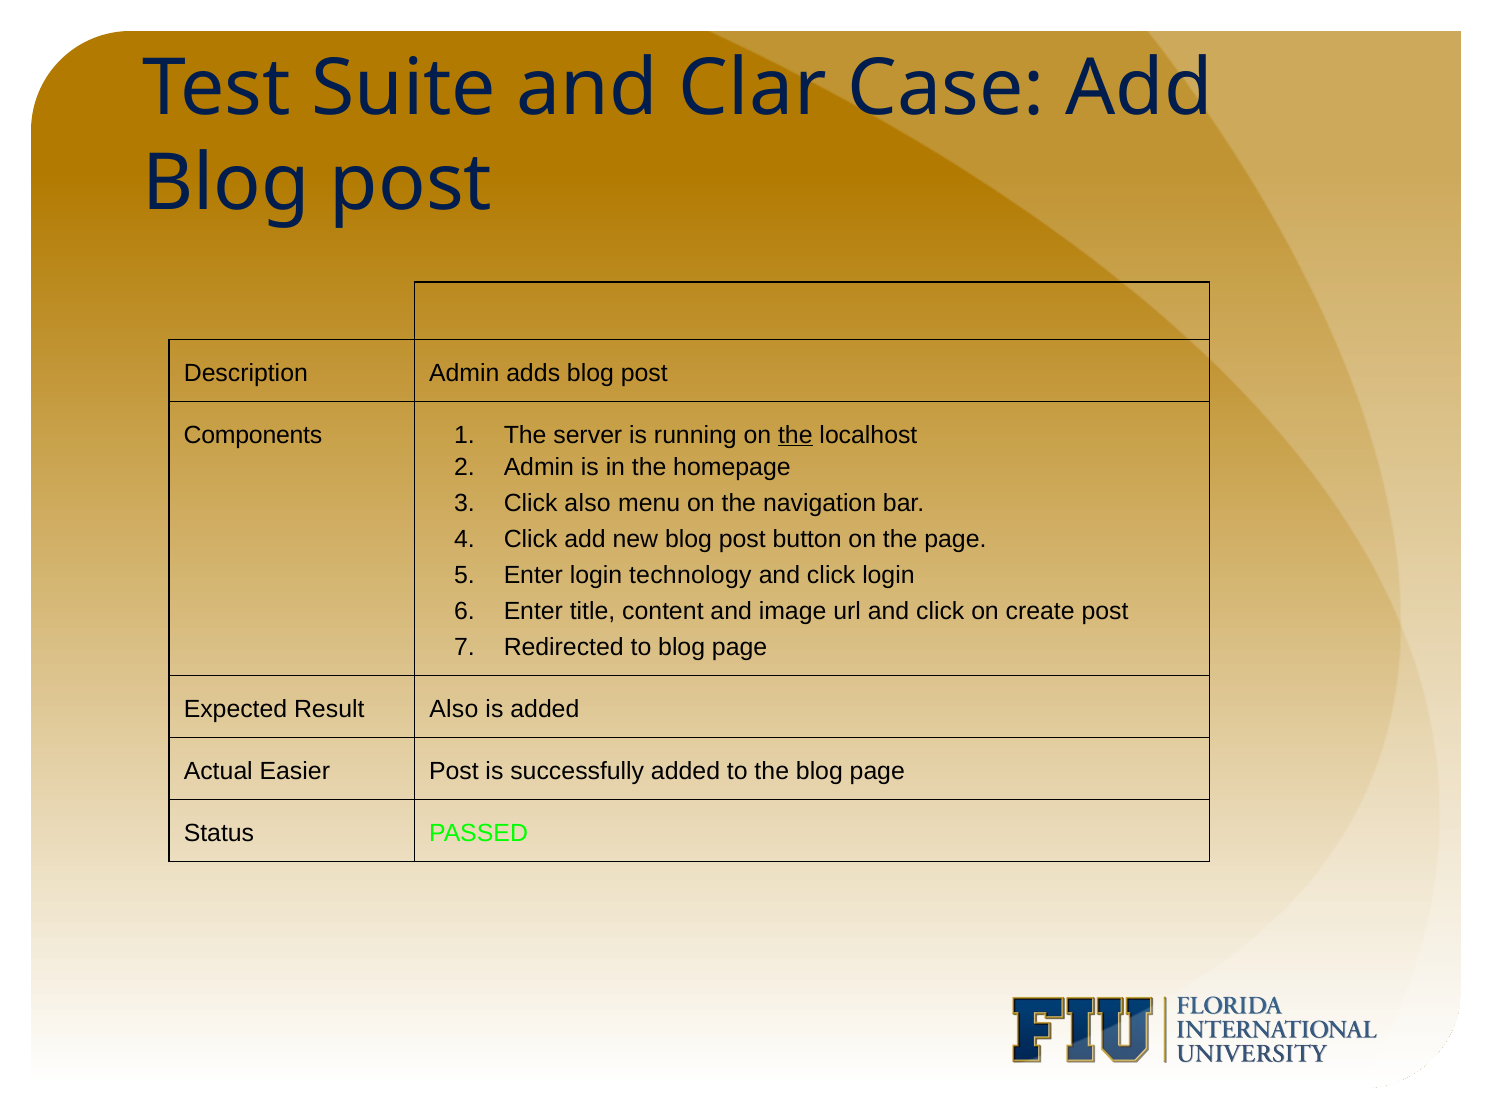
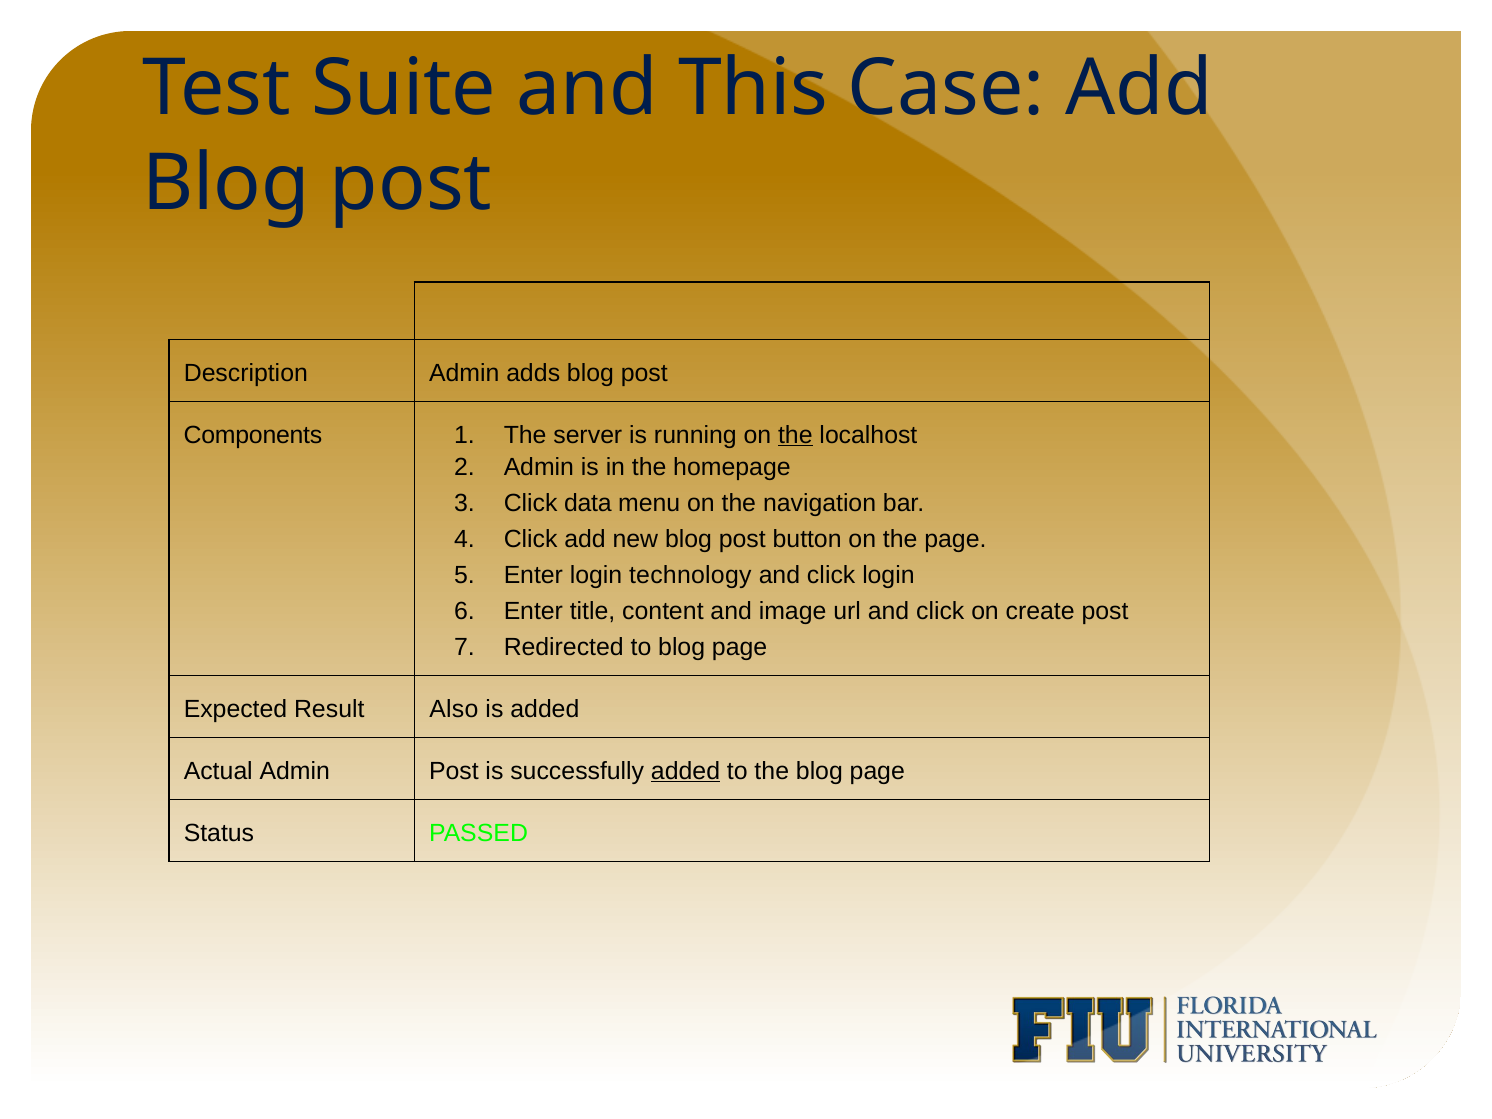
Clar: Clar -> This
Click also: also -> data
Actual Easier: Easier -> Admin
added at (686, 771) underline: none -> present
